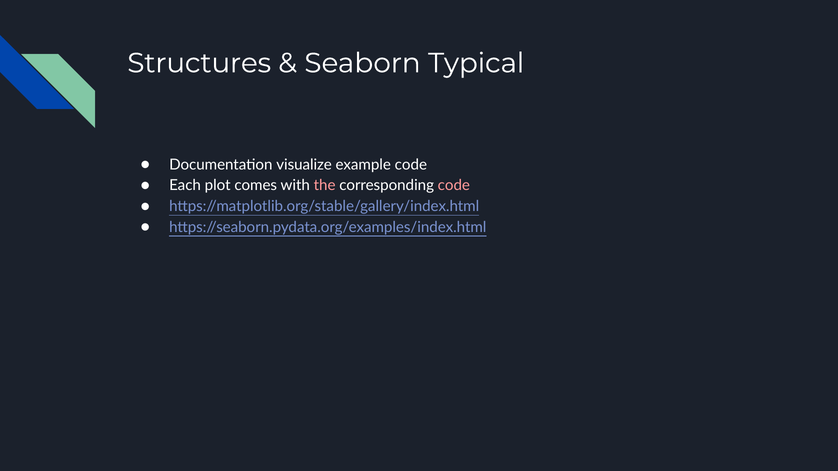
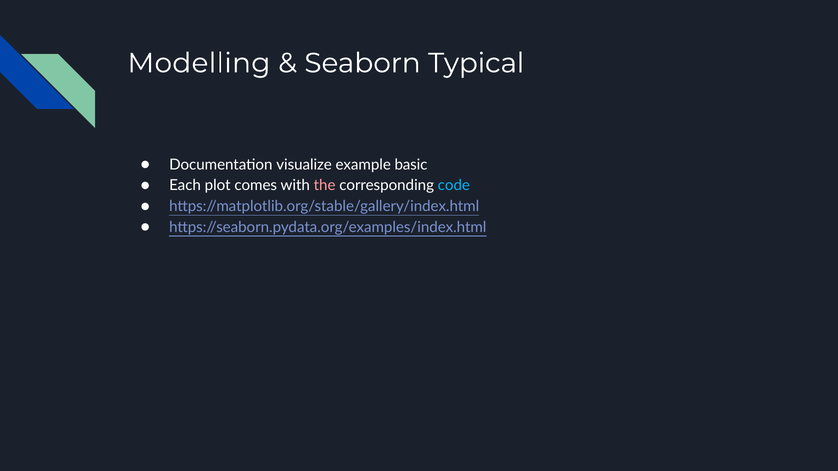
Structures: Structures -> Modelling
example code: code -> basic
code at (454, 186) colour: pink -> light blue
